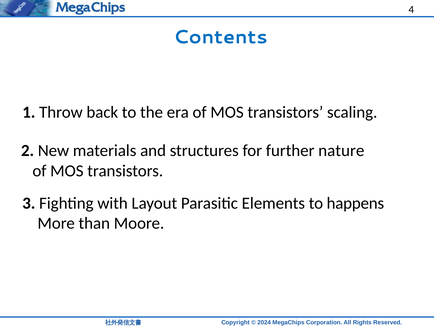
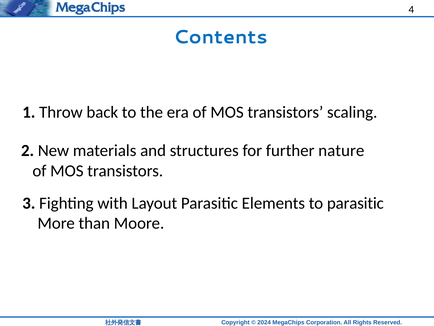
to happens: happens -> parasitic
